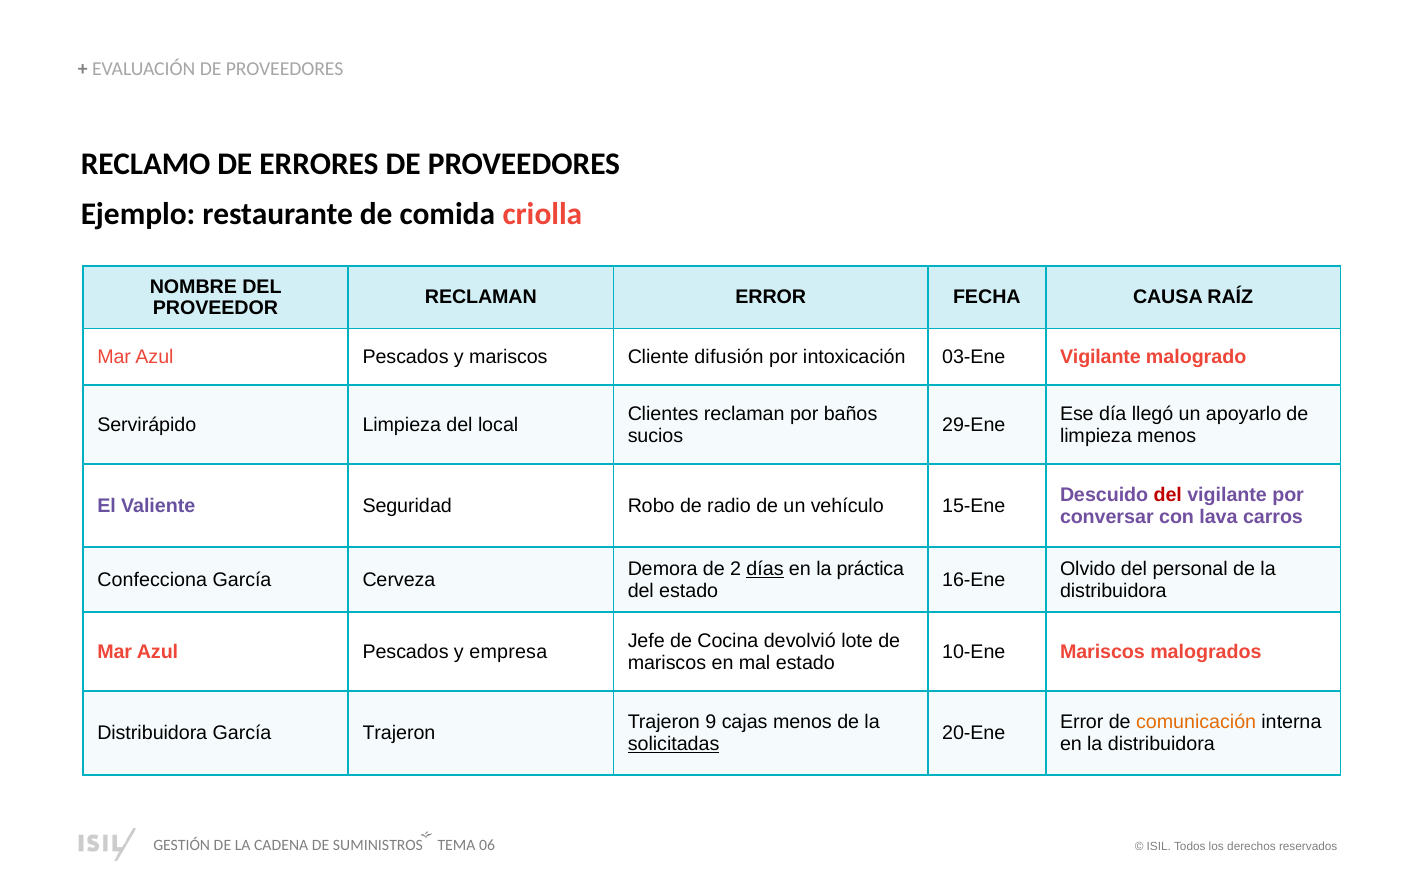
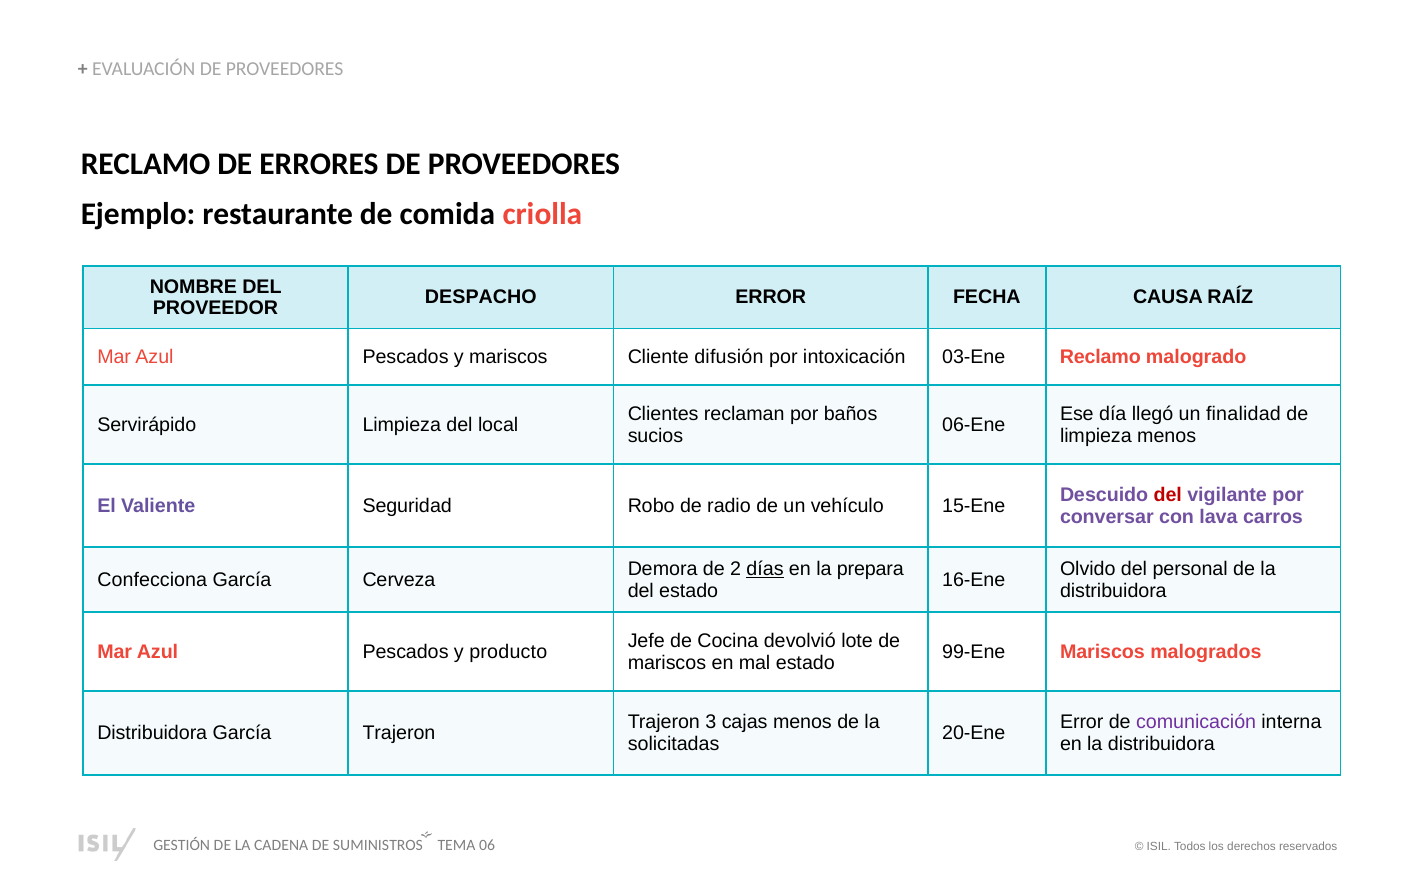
RECLAMAN at (481, 298): RECLAMAN -> DESPACHO
03-Ene Vigilante: Vigilante -> Reclamo
apoyarlo: apoyarlo -> finalidad
29-Ene: 29-Ene -> 06-Ene
práctica: práctica -> prepara
empresa: empresa -> producto
10-Ene: 10-Ene -> 99-Ene
9: 9 -> 3
comunicación colour: orange -> purple
solicitadas underline: present -> none
